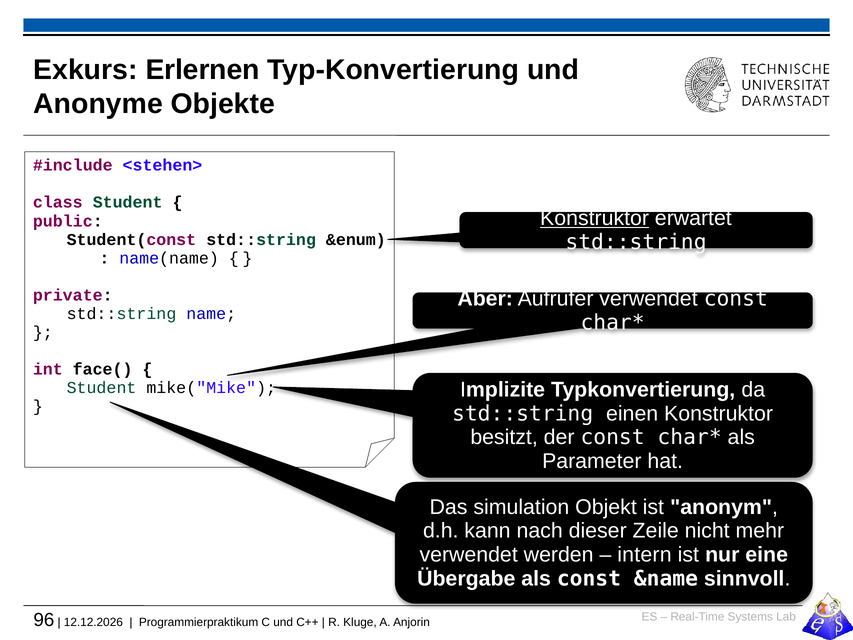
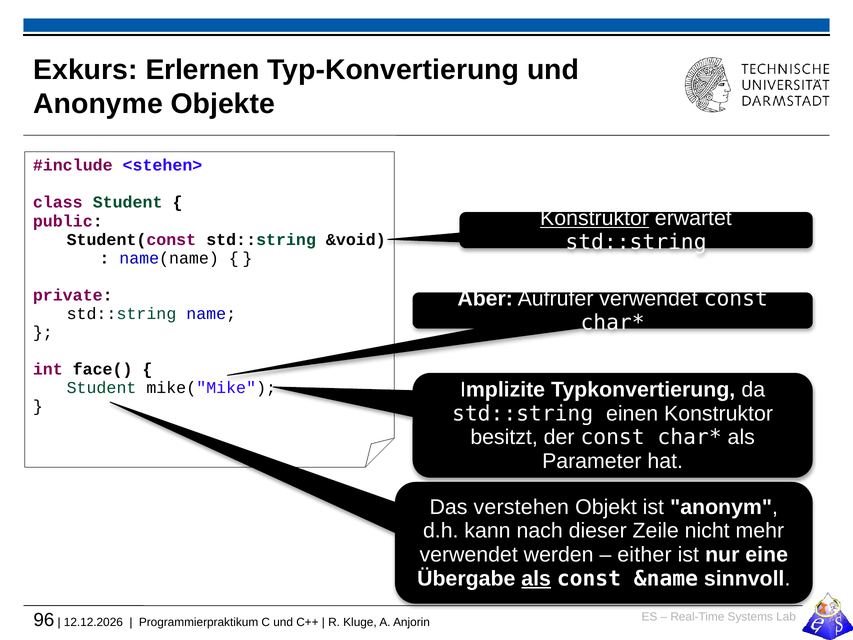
&enum: &enum -> &void
simulation: simulation -> verstehen
intern: intern -> either
als at (536, 578) underline: none -> present
